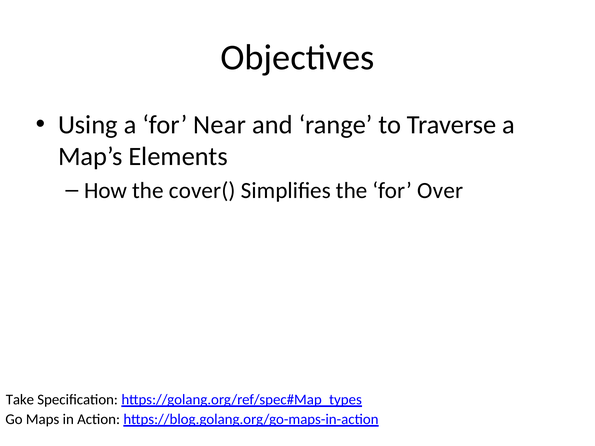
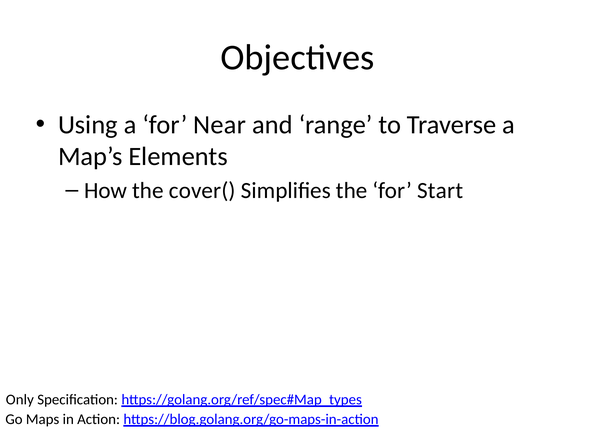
Over: Over -> Start
Take: Take -> Only
